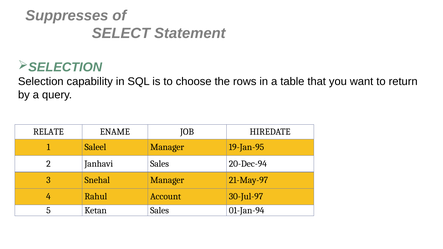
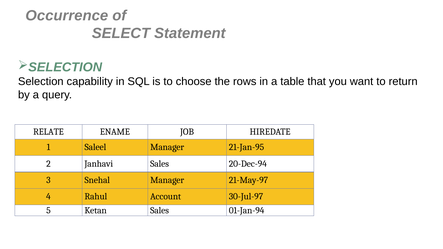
Suppresses: Suppresses -> Occurrence
19-Jan-95: 19-Jan-95 -> 21-Jan-95
